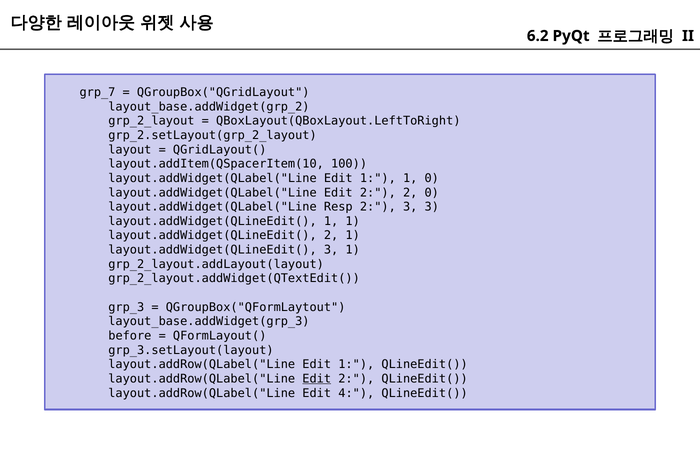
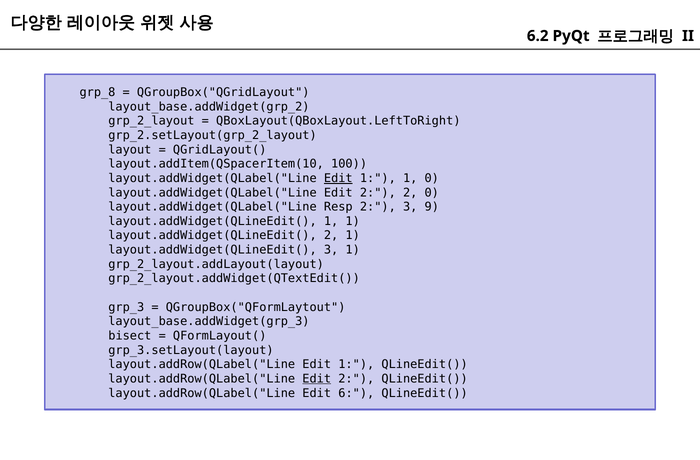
grp_7: grp_7 -> grp_8
Edit at (338, 178) underline: none -> present
3 3: 3 -> 9
before: before -> bisect
4: 4 -> 6
